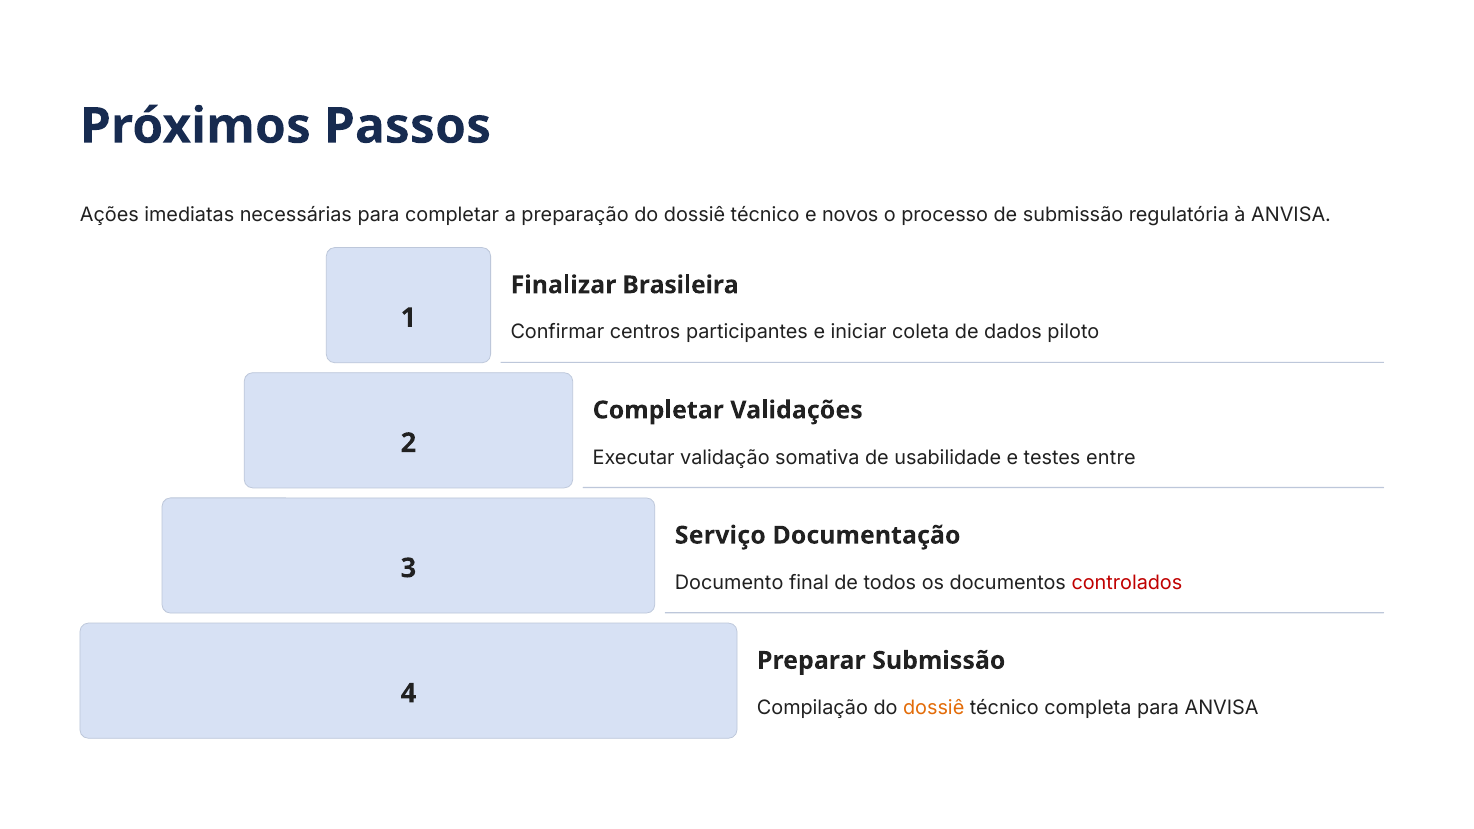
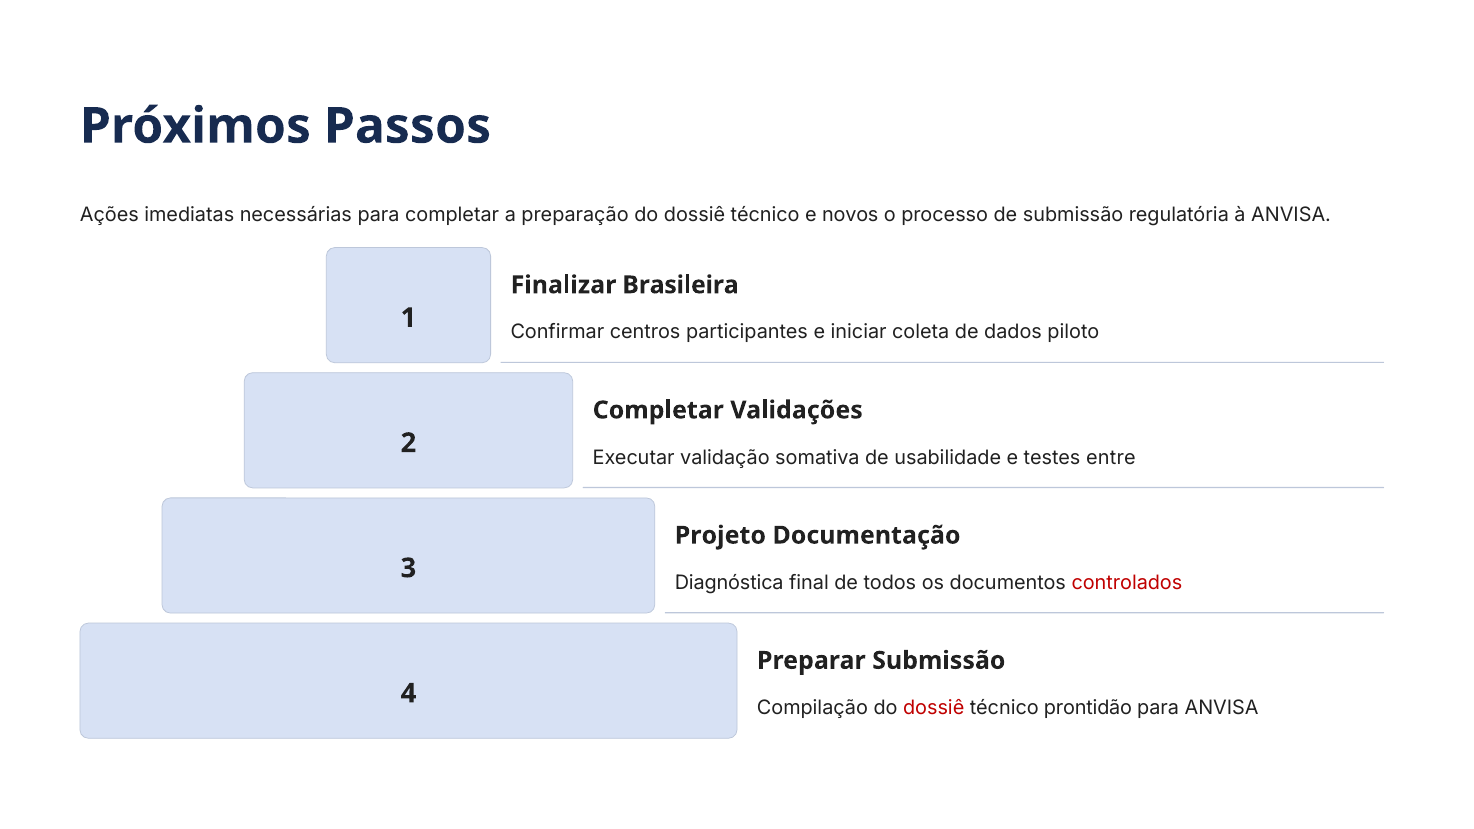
Serviço: Serviço -> Projeto
Documento: Documento -> Diagnóstica
dossiê at (934, 708) colour: orange -> red
completa: completa -> prontidão
